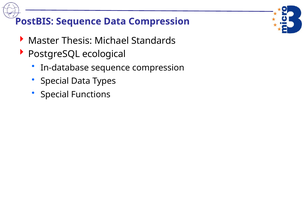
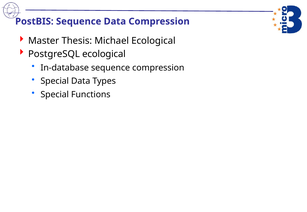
Michael Standards: Standards -> Ecological
